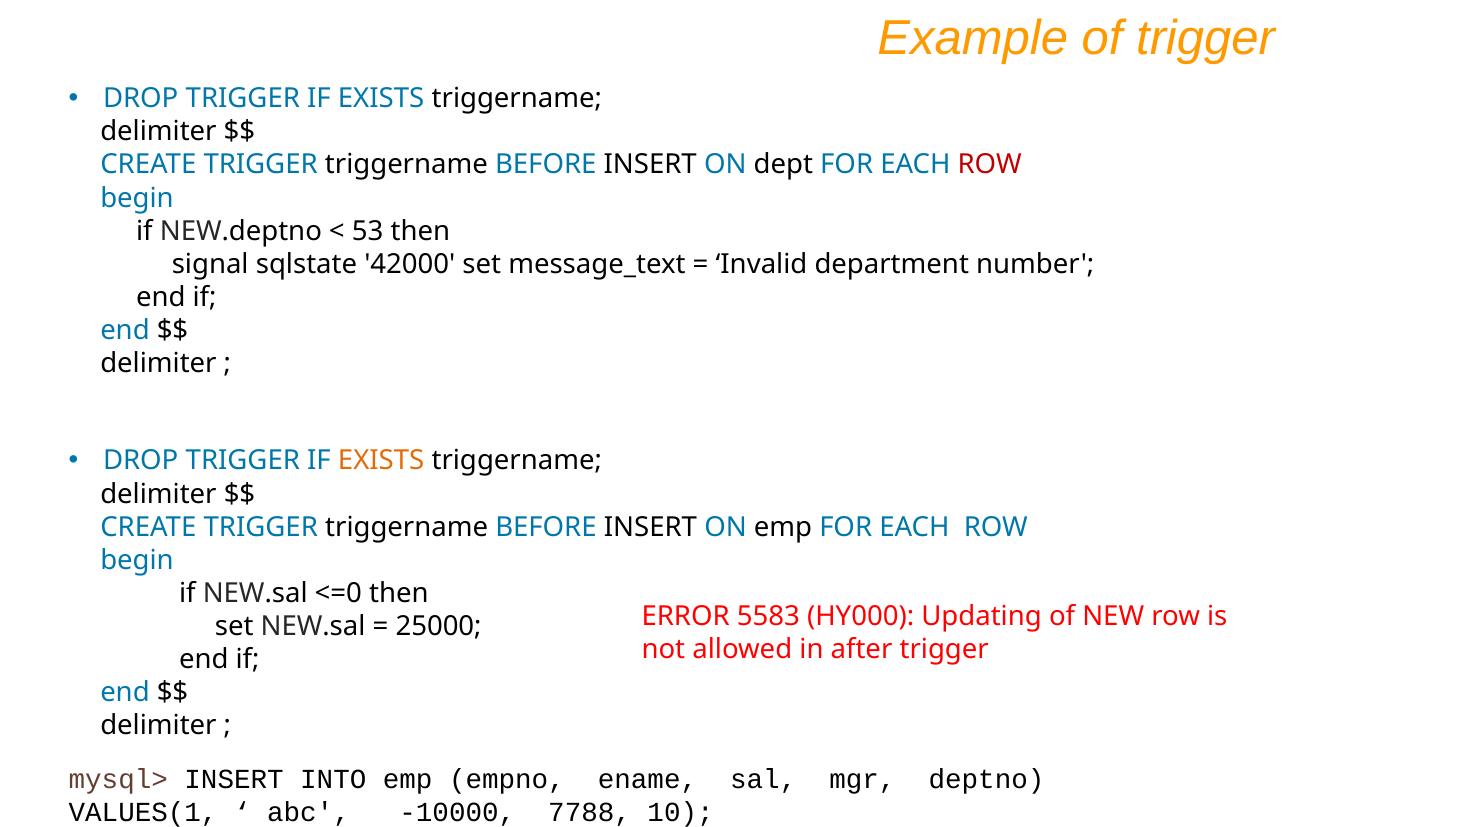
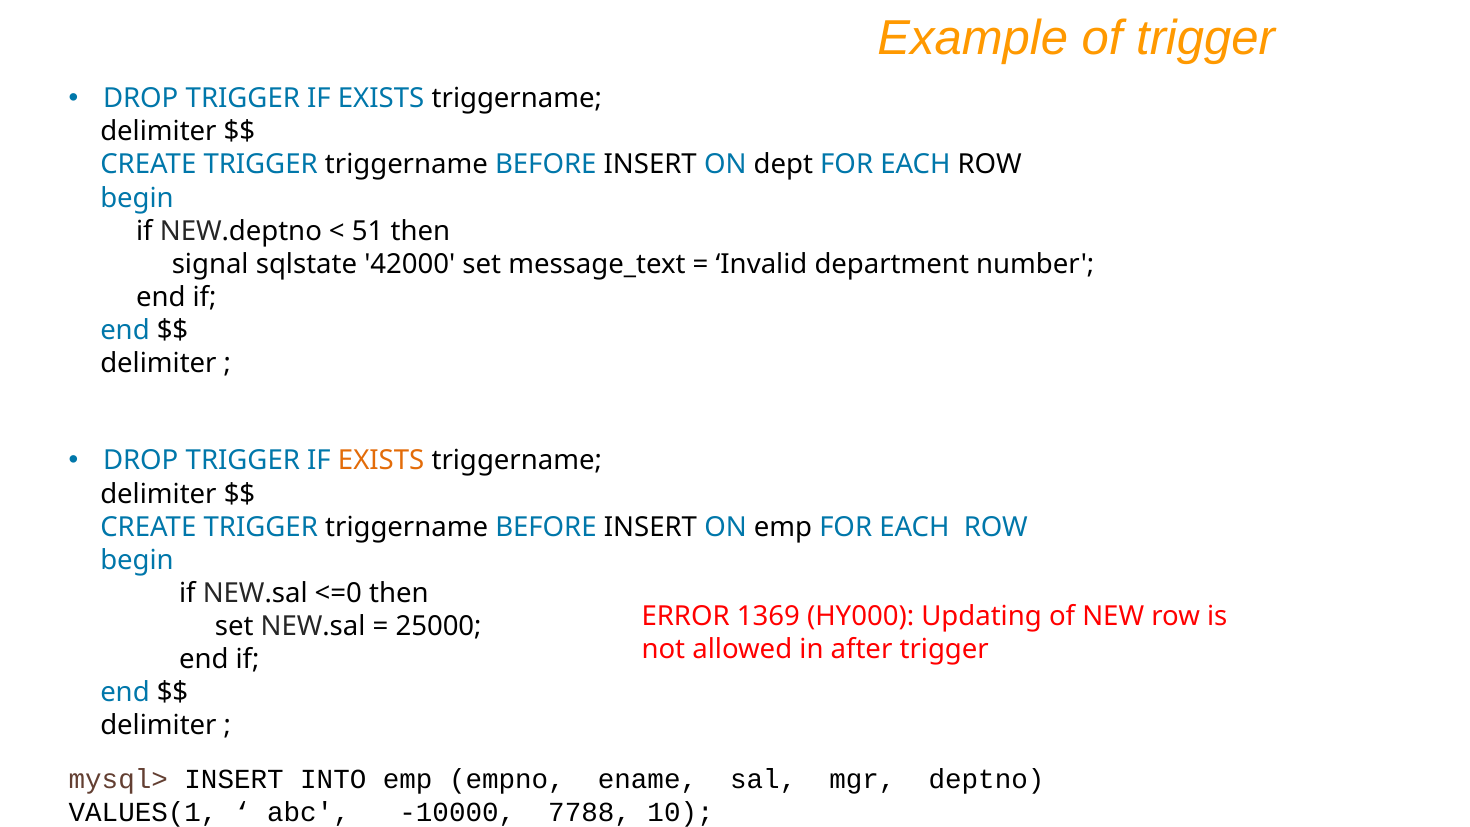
ROW at (990, 165) colour: red -> black
53: 53 -> 51
5583: 5583 -> 1369
